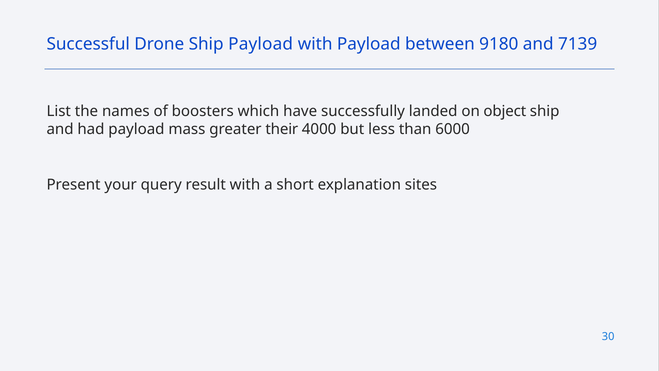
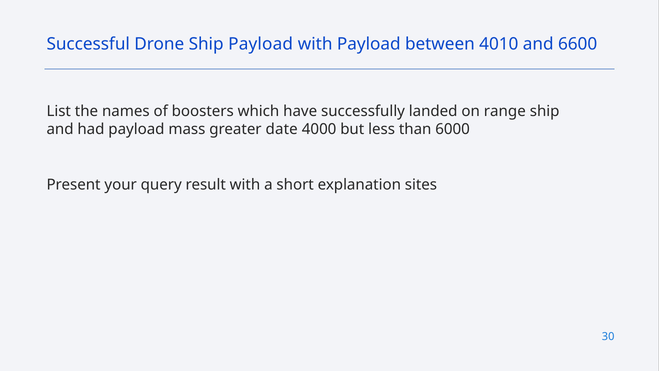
9180: 9180 -> 4010
7139: 7139 -> 6600
object: object -> range
their: their -> date
